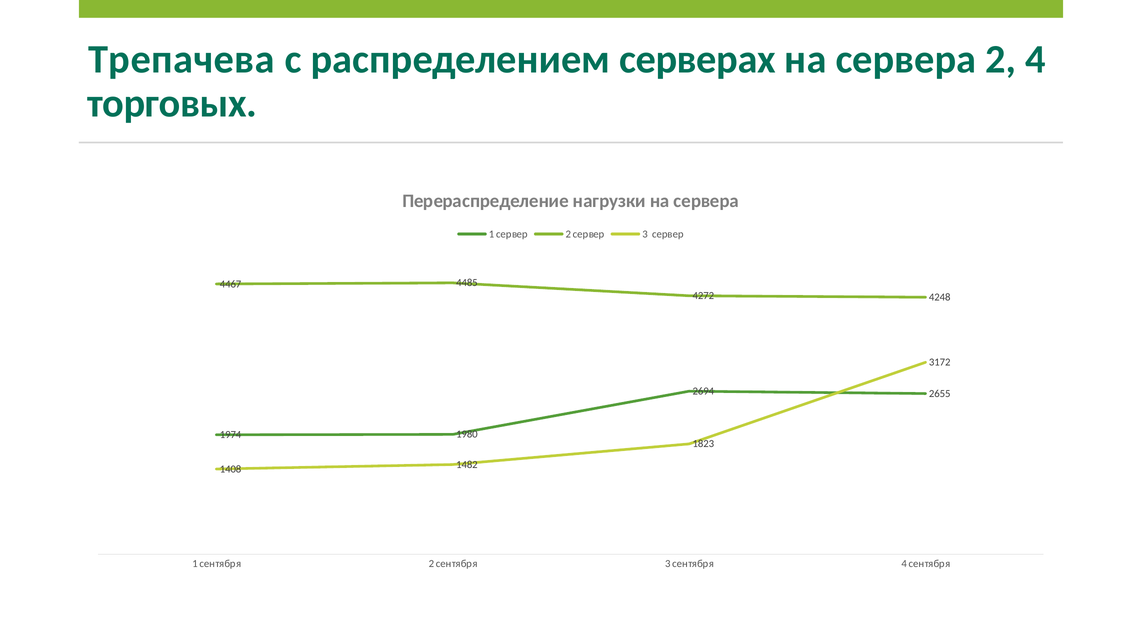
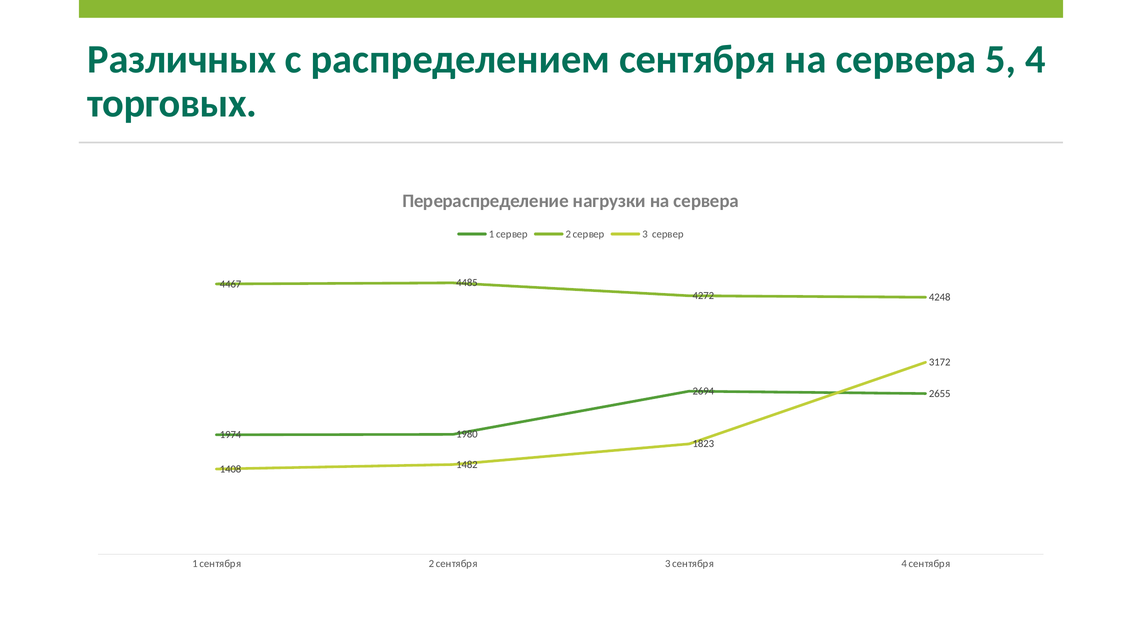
Трепачева: Трепачева -> Различных
распределением серверах: серверах -> сентября
сервера 2: 2 -> 5
